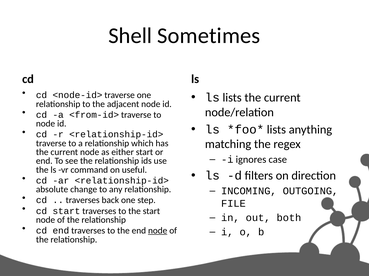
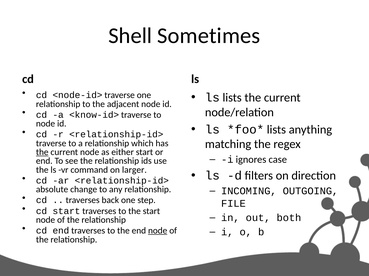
<from-id>: <from-id> -> <know-id>
the at (42, 153) underline: none -> present
useful: useful -> larger
